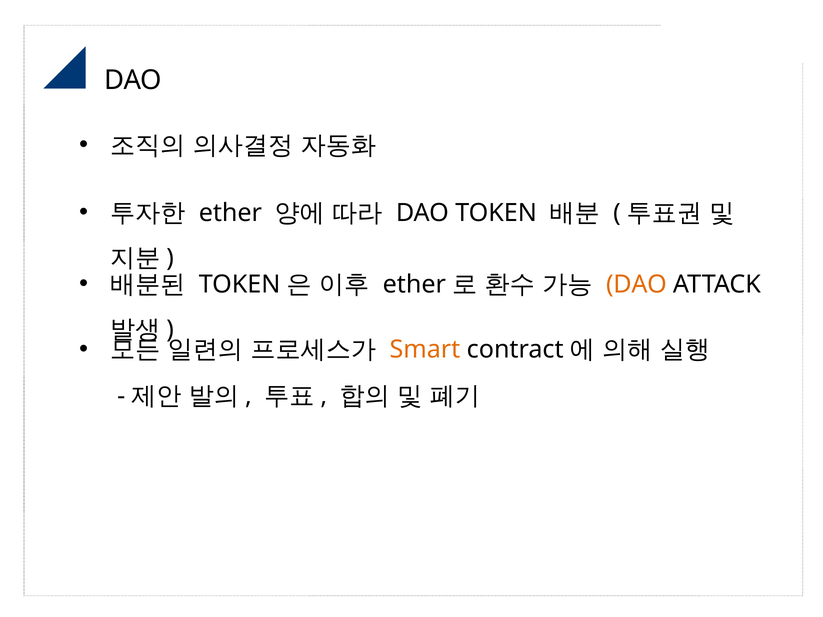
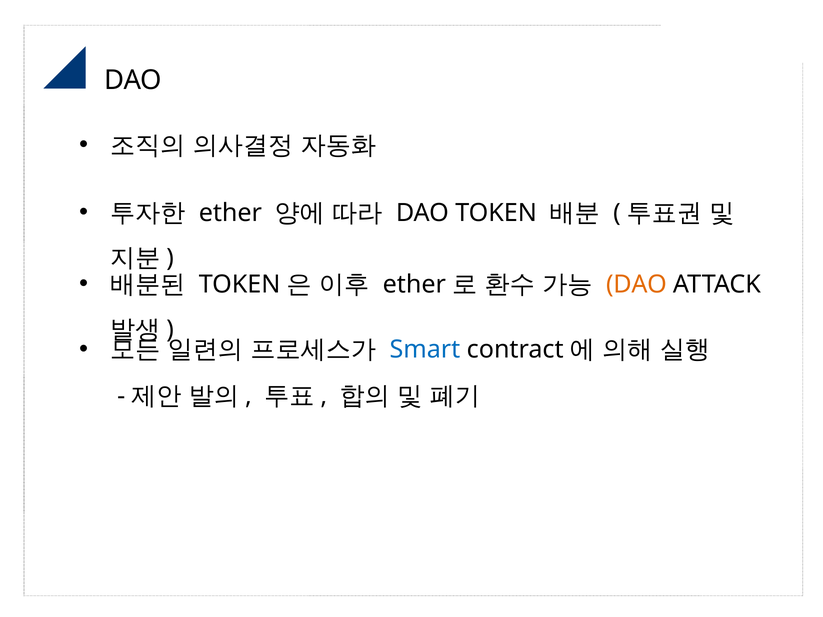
Smart colour: orange -> blue
